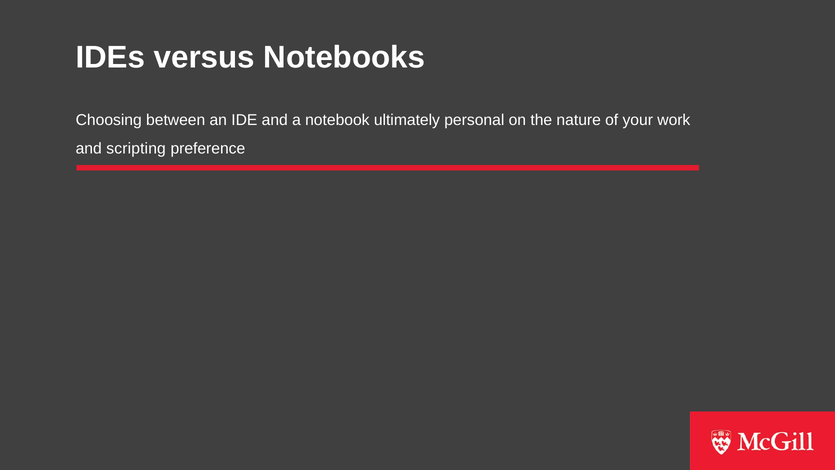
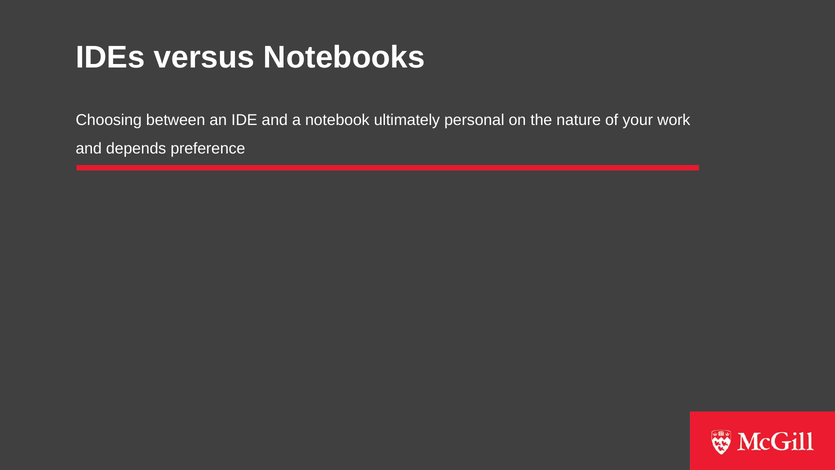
scripting: scripting -> depends
